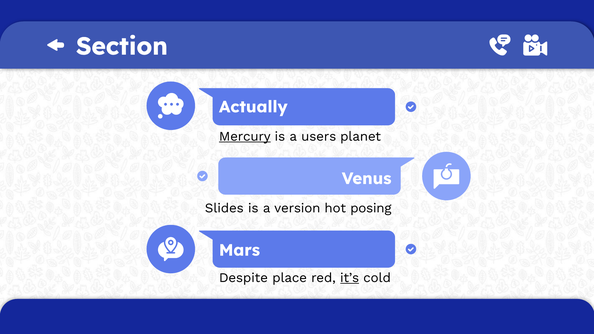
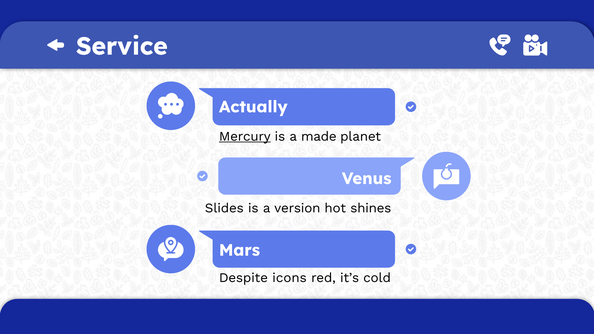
Section: Section -> Service
users: users -> made
posing: posing -> shines
place: place -> icons
it’s underline: present -> none
